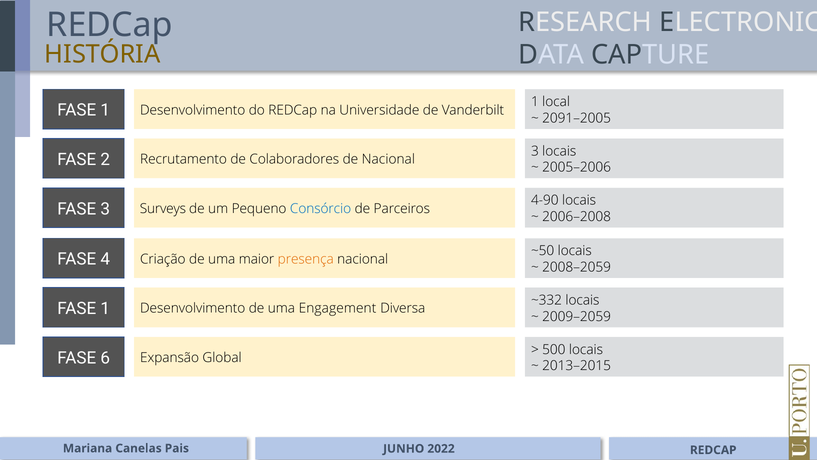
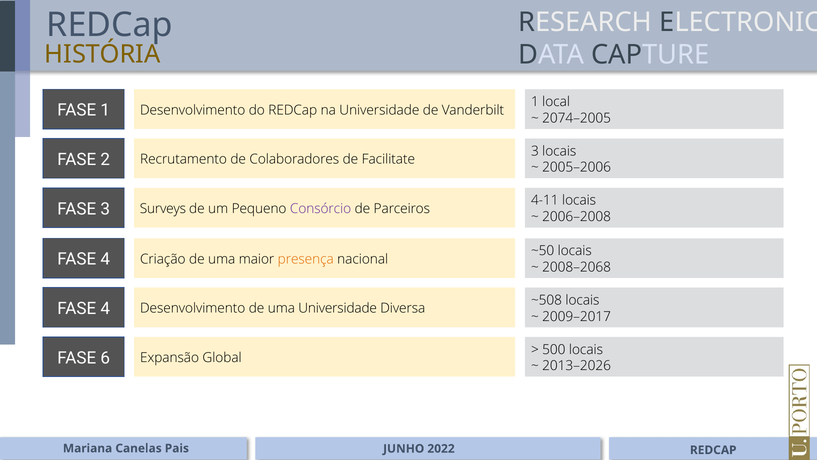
2091–2005: 2091–2005 -> 2074–2005
de Nacional: Nacional -> Facilitate
4-90: 4-90 -> 4-11
Consórcio colour: blue -> purple
2008–2059: 2008–2059 -> 2008–2068
~332: ~332 -> ~508
1 at (105, 308): 1 -> 4
uma Engagement: Engagement -> Universidade
2009–2059: 2009–2059 -> 2009–2017
2013–2015: 2013–2015 -> 2013–2026
